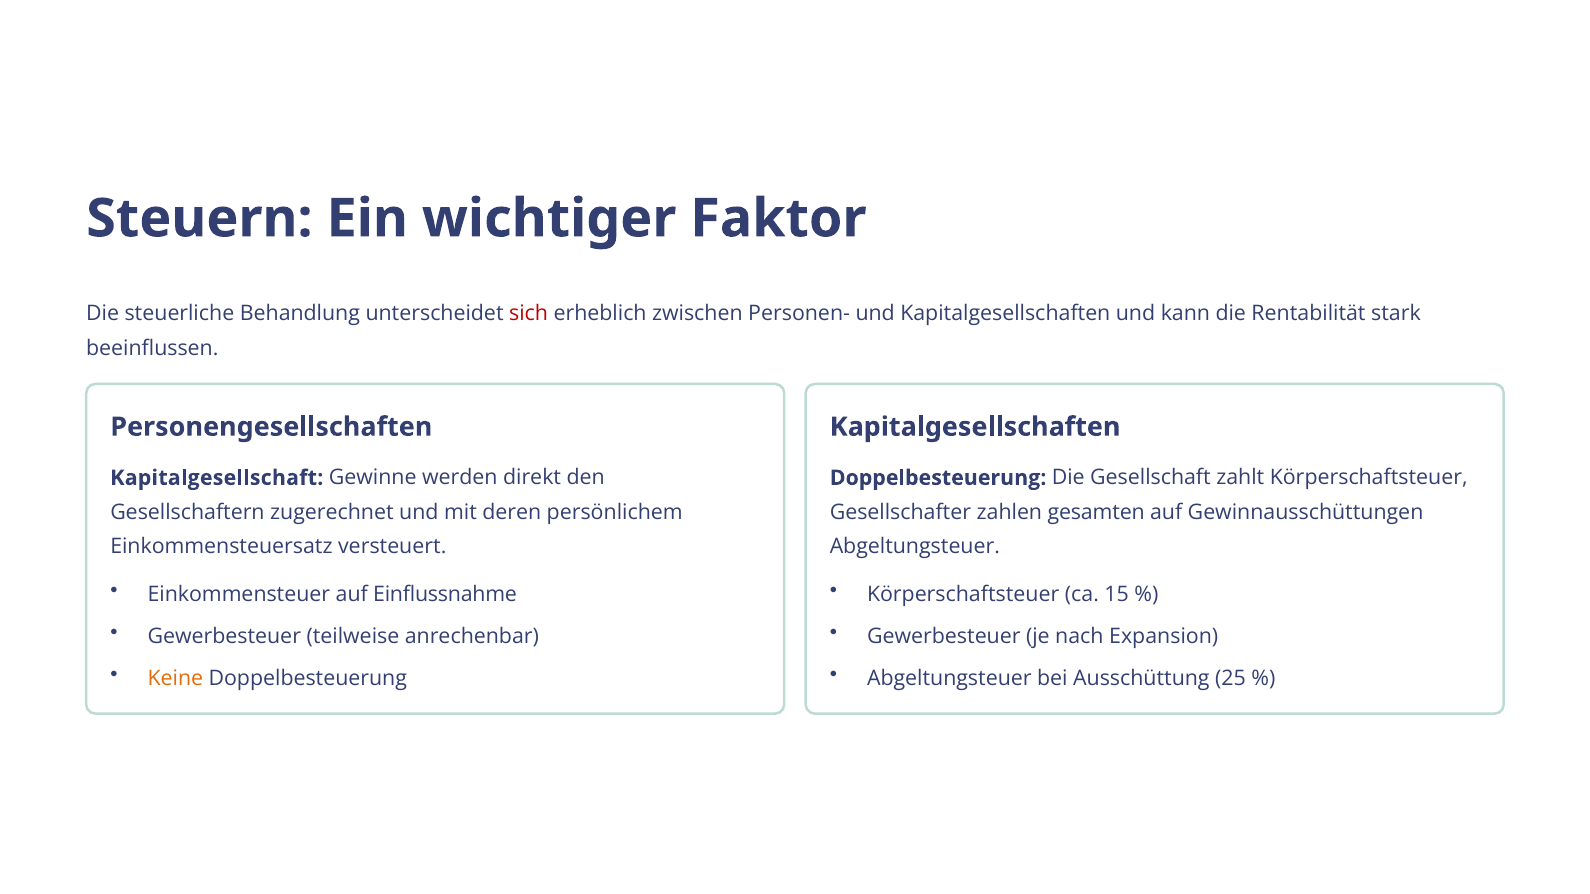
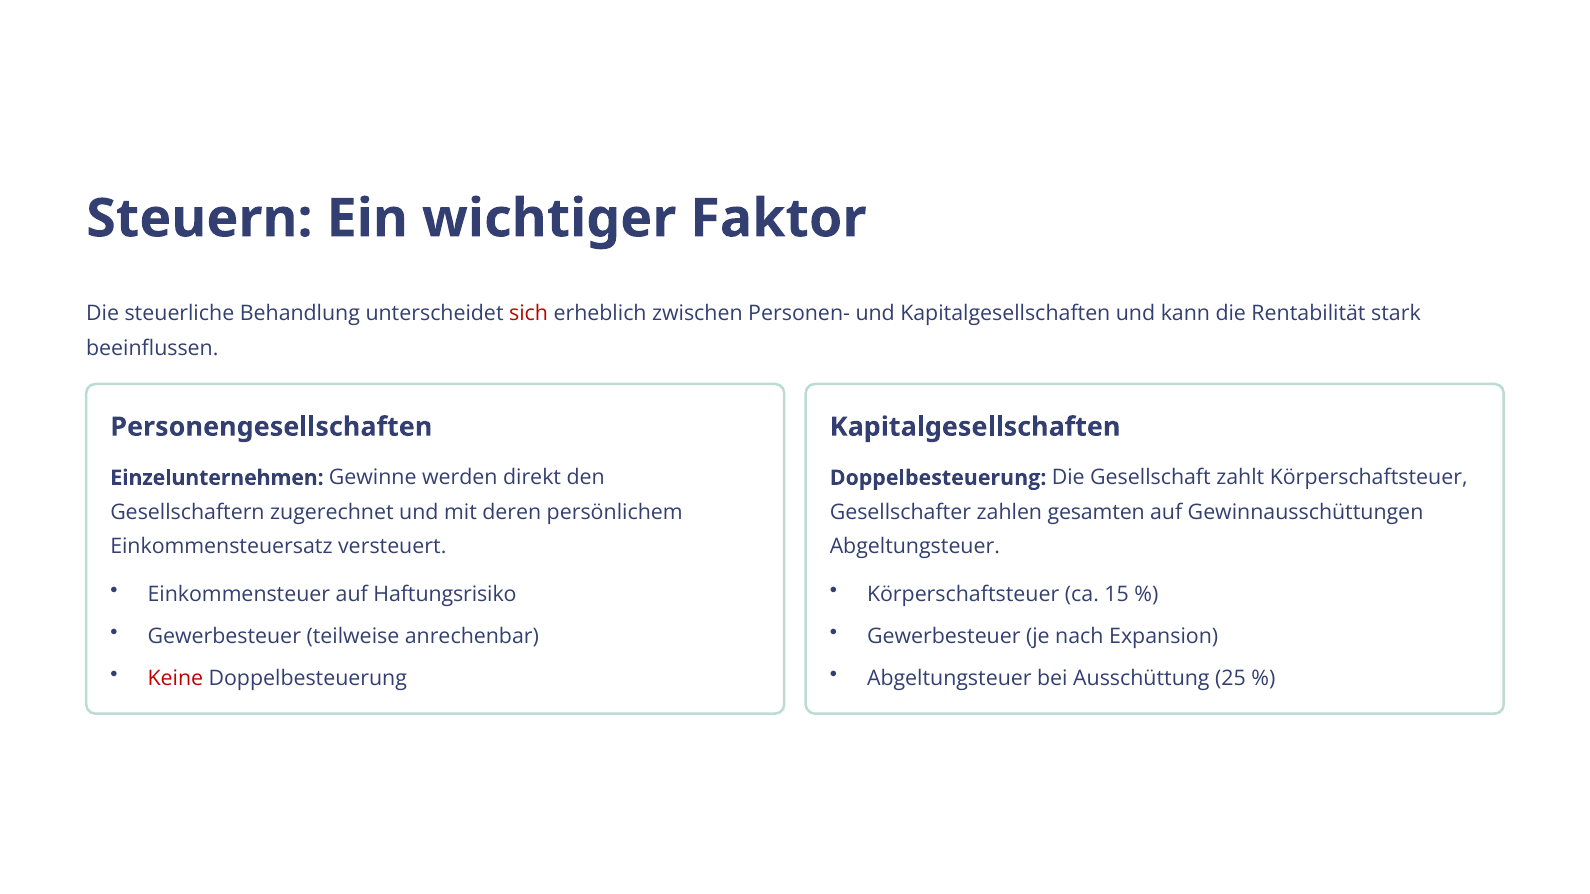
Kapitalgesellschaft: Kapitalgesellschaft -> Einzelunternehmen
Einflussnahme: Einflussnahme -> Haftungsrisiko
Keine colour: orange -> red
